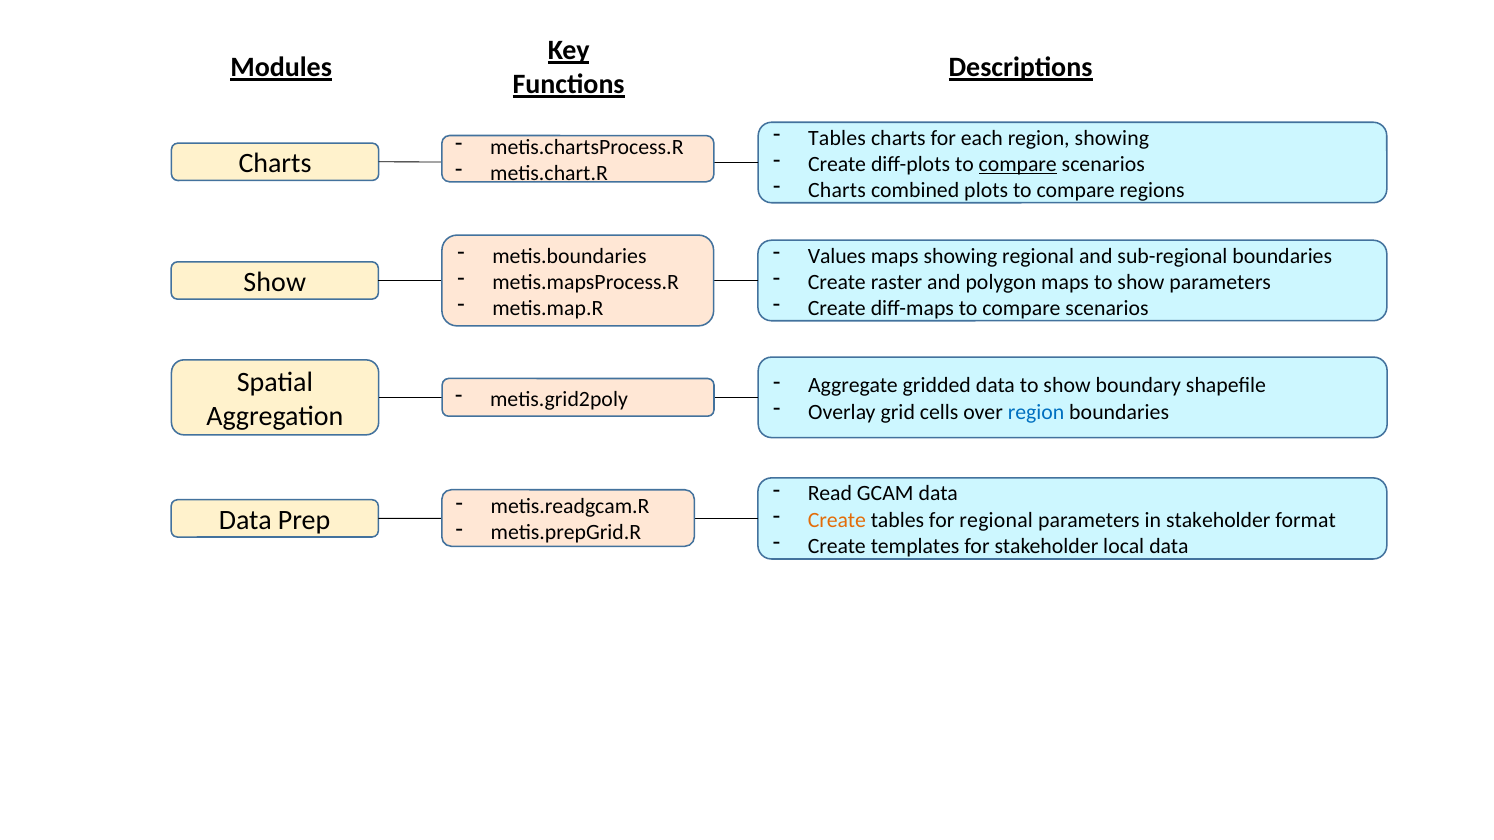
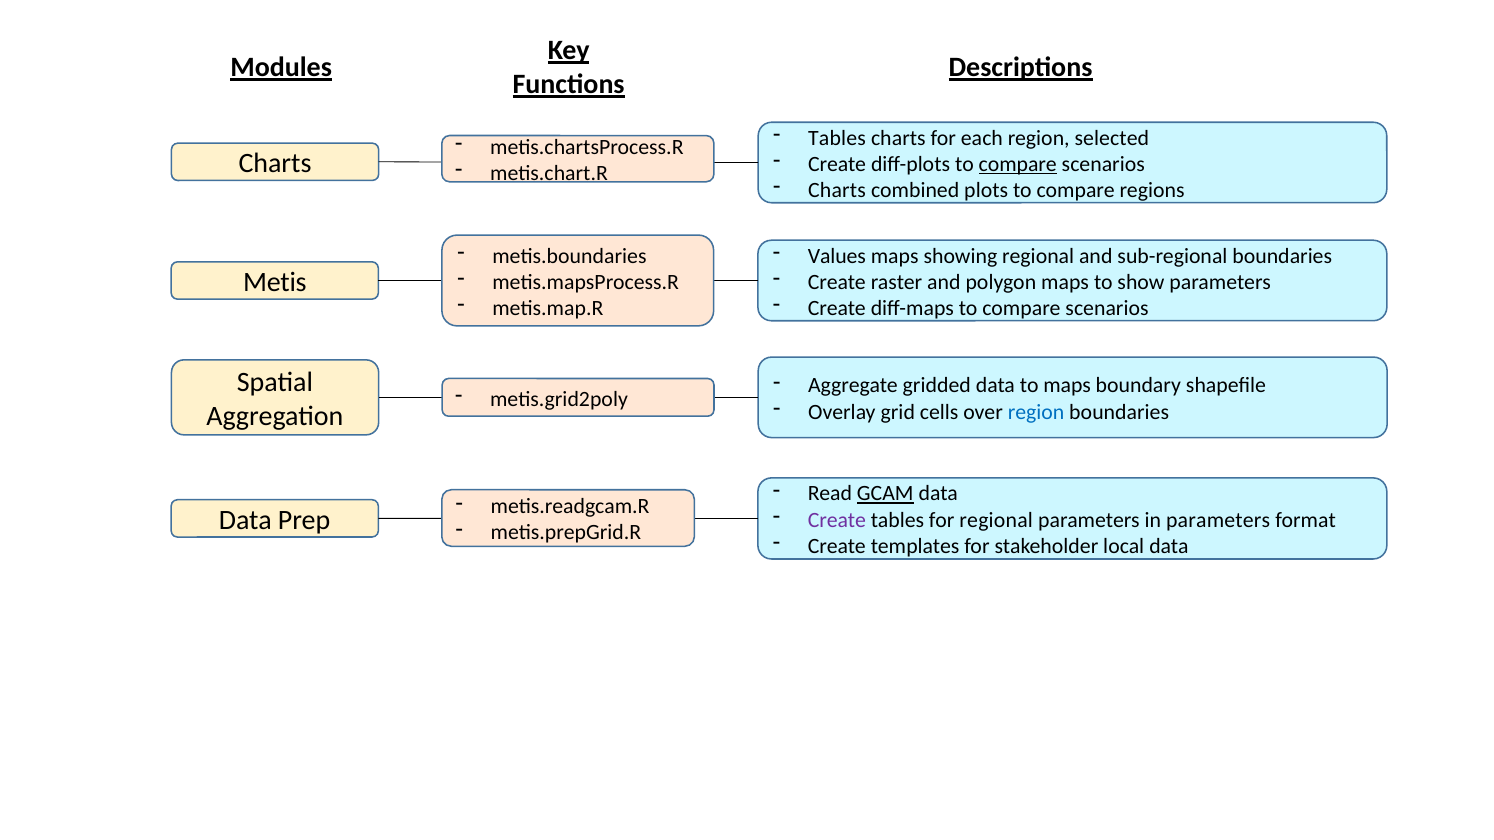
region showing: showing -> selected
Show at (275, 283): Show -> Metis
data to show: show -> maps
GCAM underline: none -> present
Create at (837, 520) colour: orange -> purple
in stakeholder: stakeholder -> parameters
